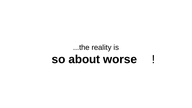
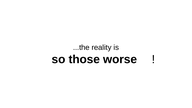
about: about -> those
